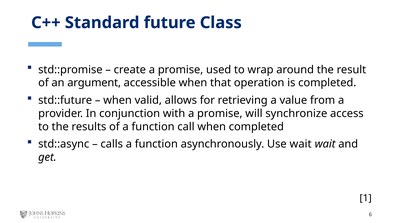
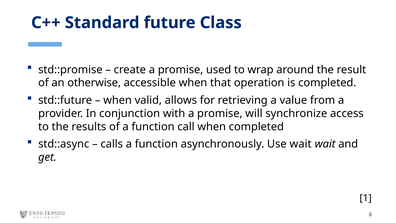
argument: argument -> otherwise
